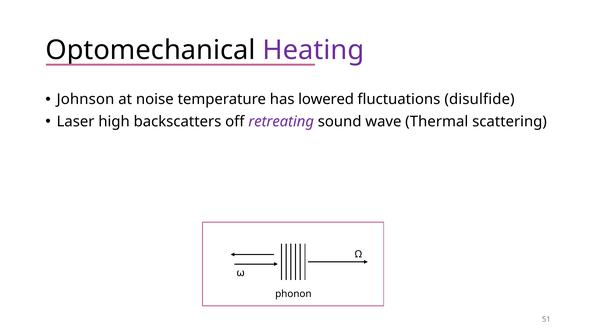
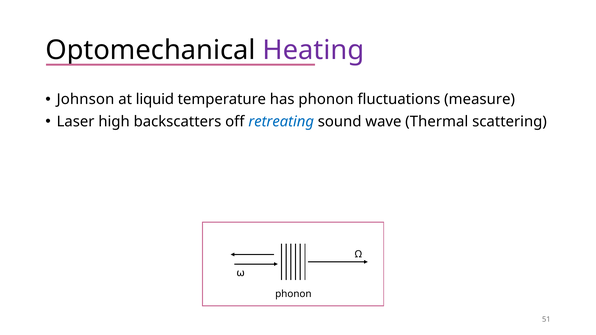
noise: noise -> liquid
has lowered: lowered -> phonon
disulfide: disulfide -> measure
retreating colour: purple -> blue
